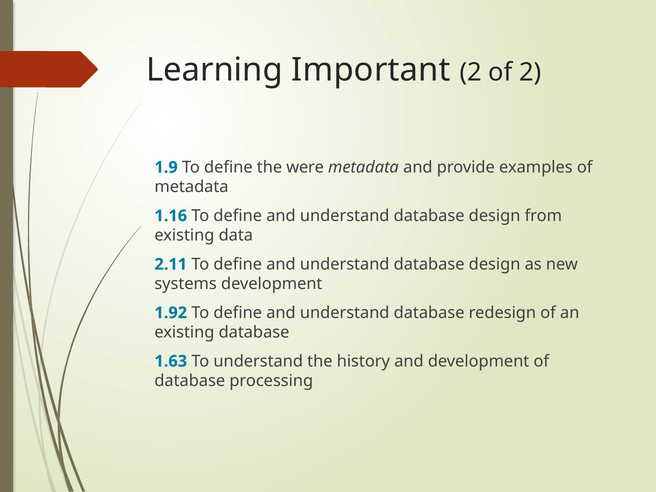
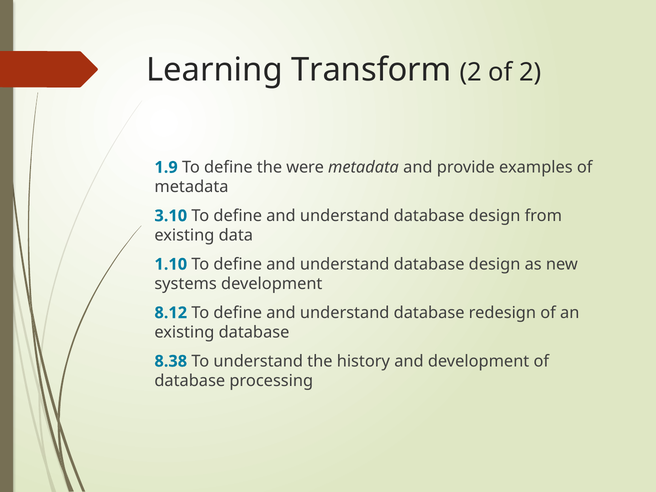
Important: Important -> Transform
1.16: 1.16 -> 3.10
2.11: 2.11 -> 1.10
1.92: 1.92 -> 8.12
1.63: 1.63 -> 8.38
